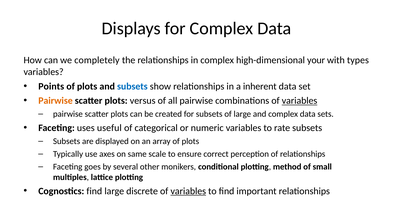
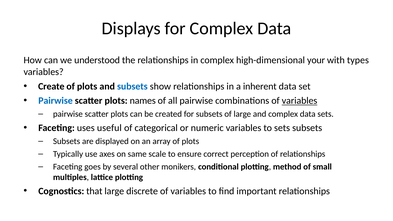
completely: completely -> understood
Points: Points -> Create
Pairwise at (56, 101) colour: orange -> blue
versus: versus -> names
to rate: rate -> sets
Cognostics find: find -> that
variables at (188, 191) underline: present -> none
